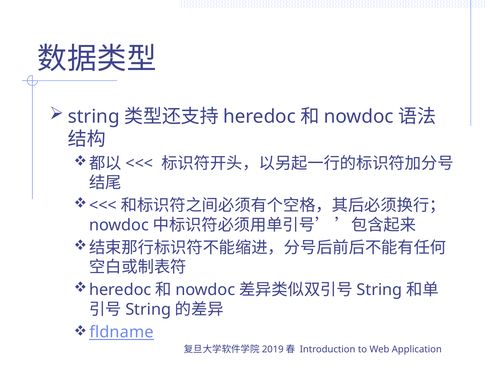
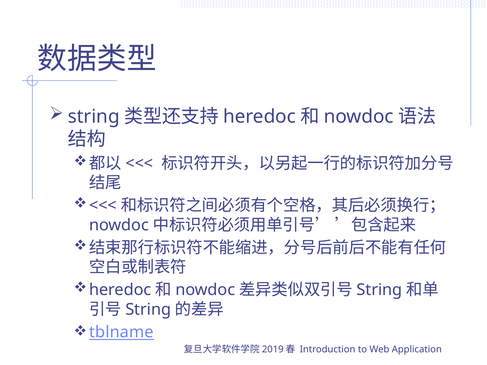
fldname: fldname -> tblname
